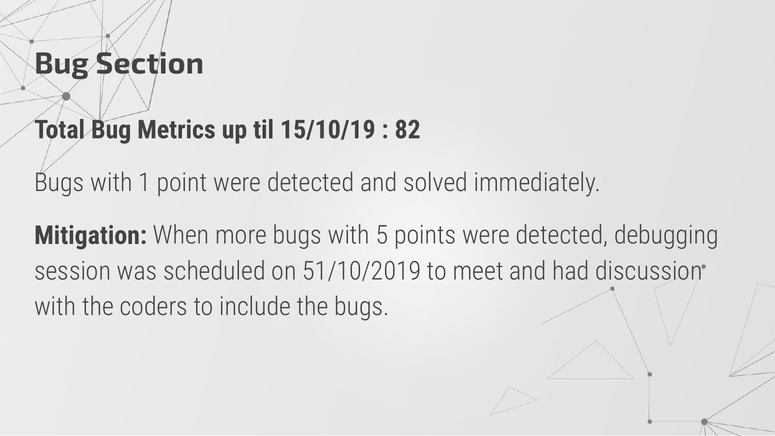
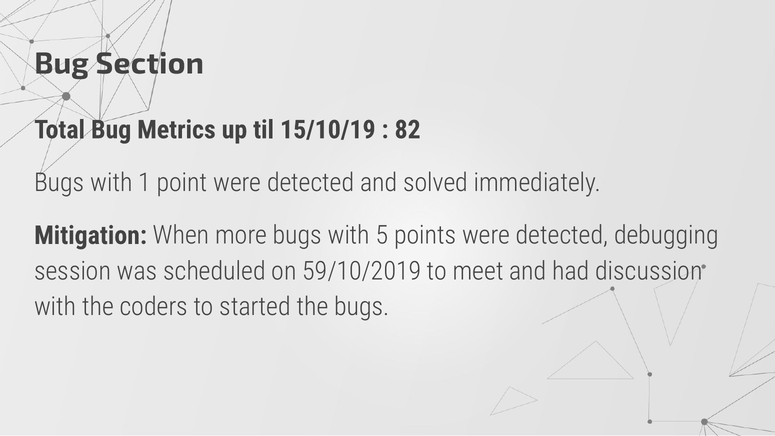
51/10/2019: 51/10/2019 -> 59/10/2019
include: include -> started
